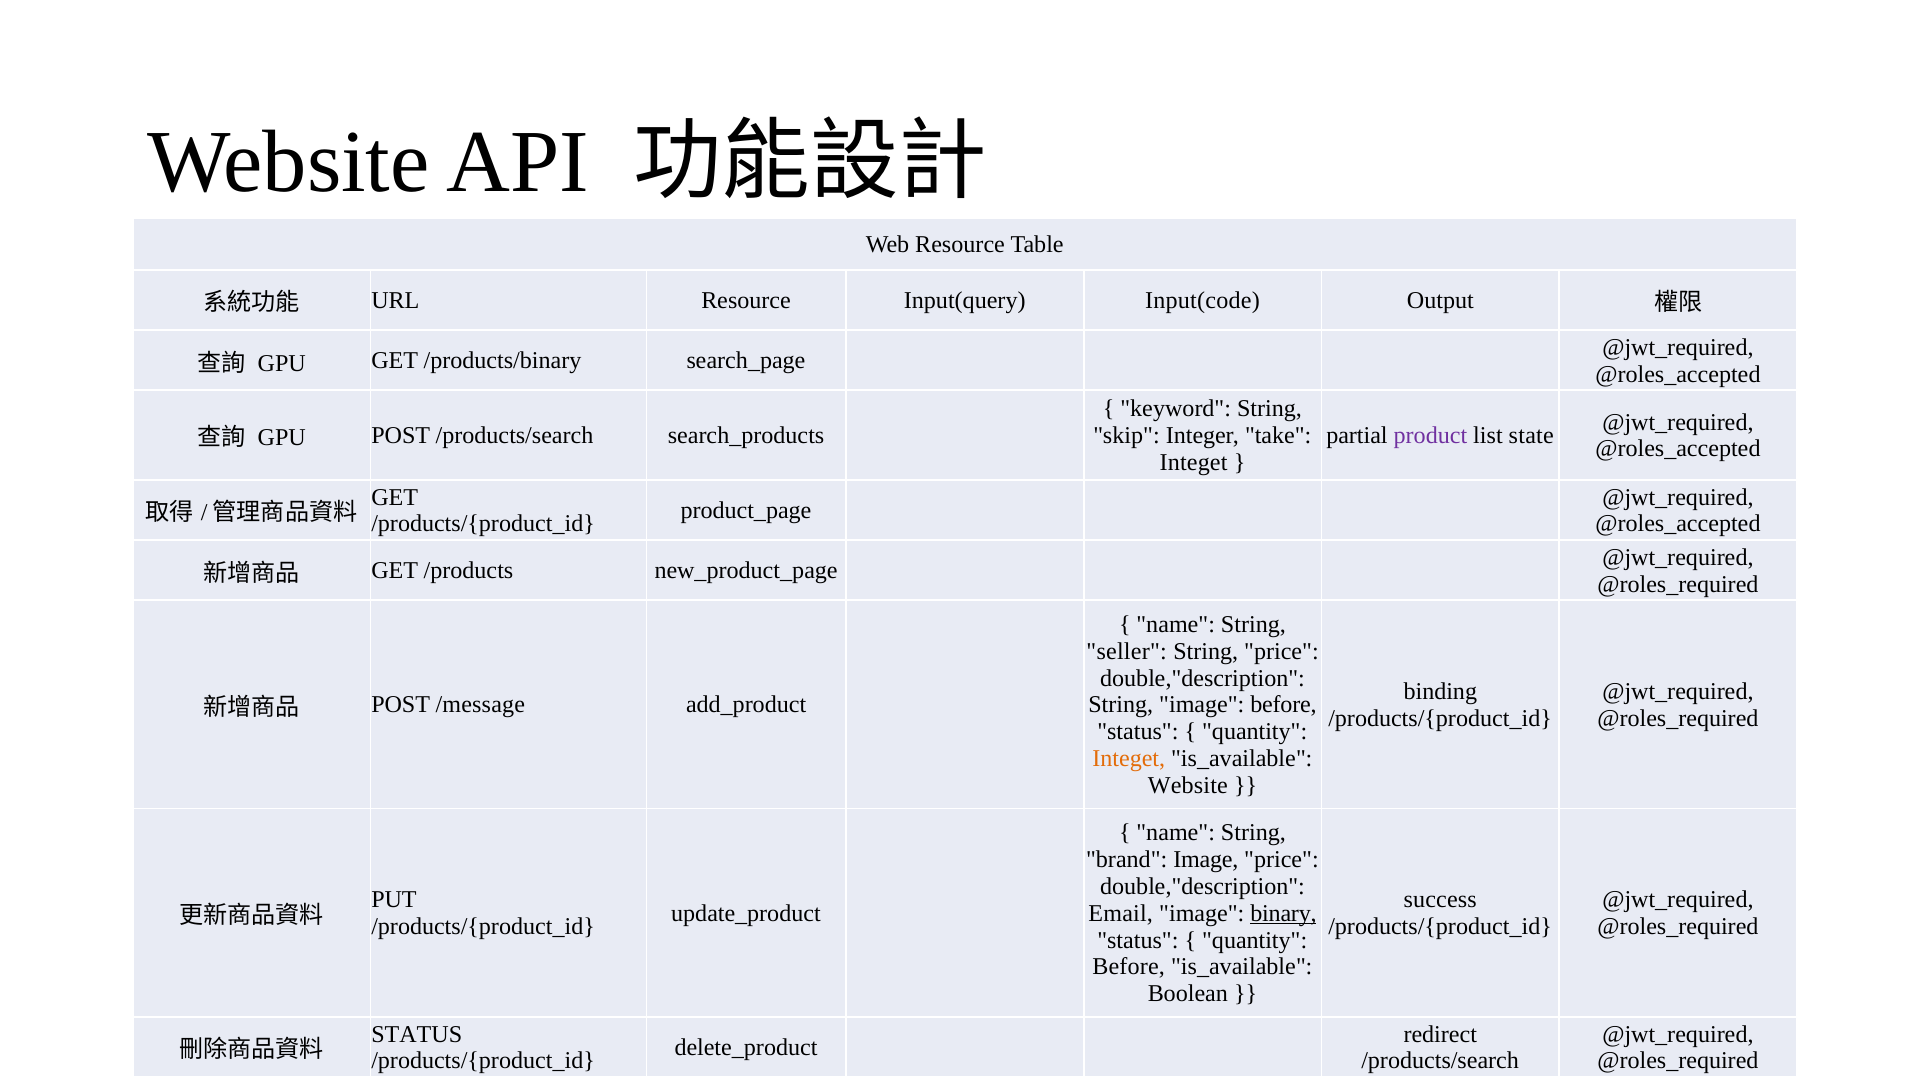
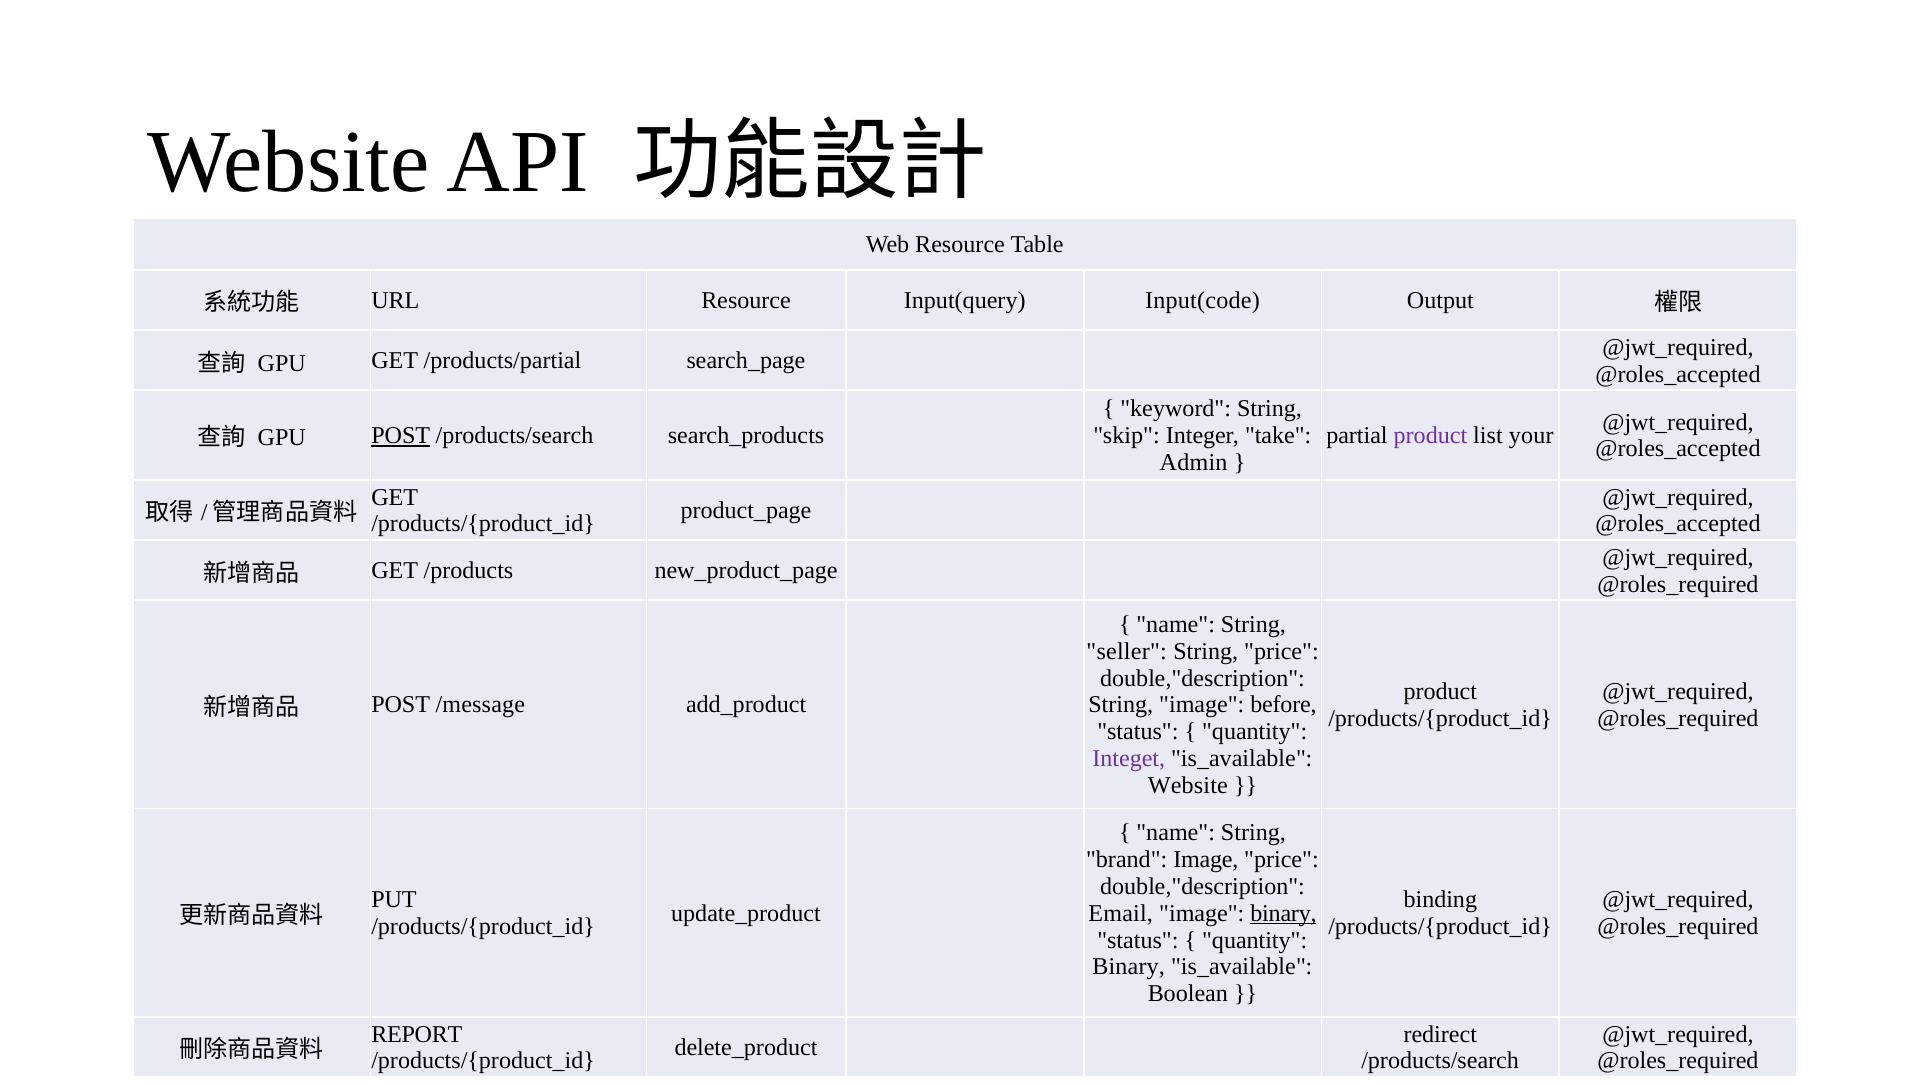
/products/binary: /products/binary -> /products/partial
state: state -> your
POST at (401, 435) underline: none -> present
Integet at (1194, 462): Integet -> Admin
binding at (1440, 691): binding -> product
Integet at (1129, 758) colour: orange -> purple
success: success -> binding
Before at (1129, 967): Before -> Binary
STATUS at (417, 1034): STATUS -> REPORT
